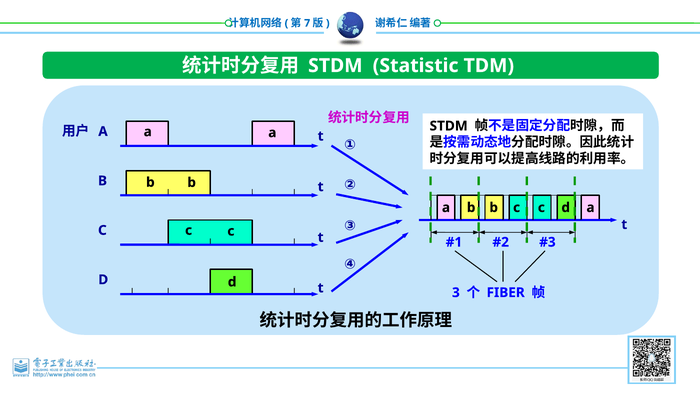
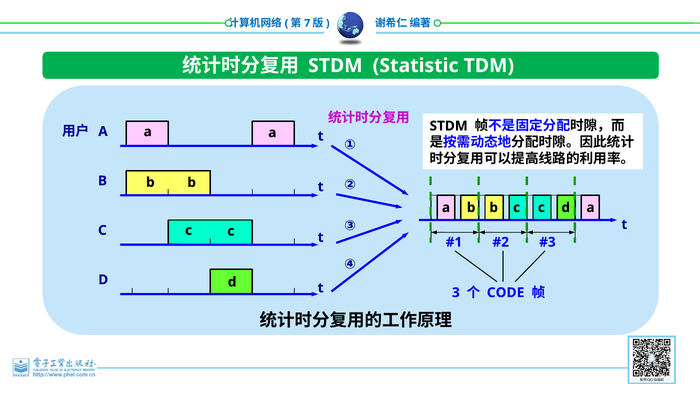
FIBER: FIBER -> CODE
